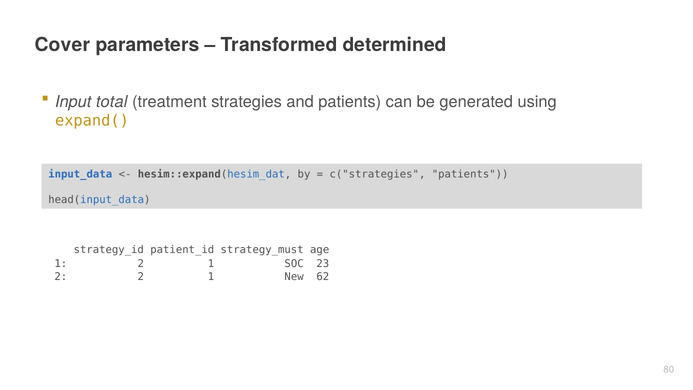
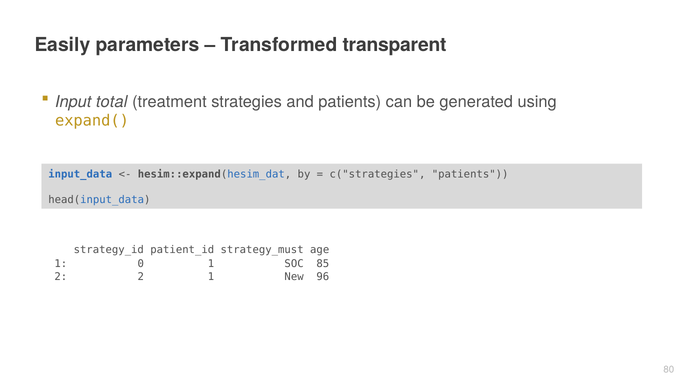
Cover: Cover -> Easily
determined: determined -> transparent
1 2: 2 -> 0
23: 23 -> 85
62: 62 -> 96
